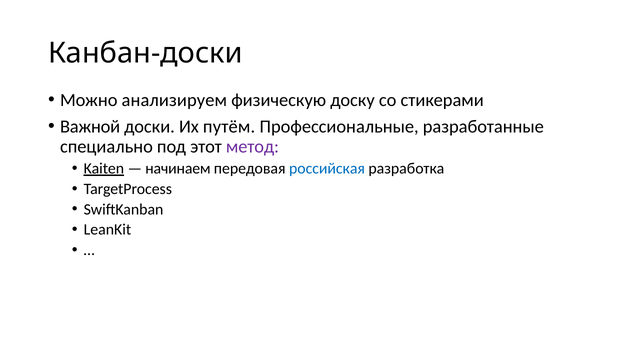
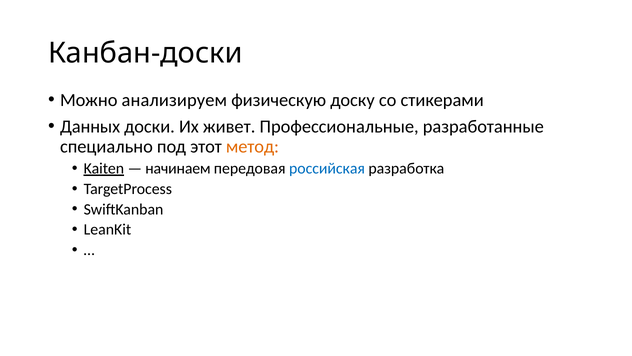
Важной: Важной -> Данных
путём: путём -> живет
метод colour: purple -> orange
